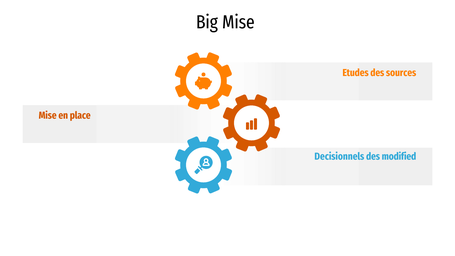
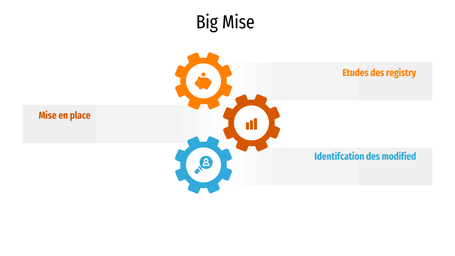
sources: sources -> registry
Decisionnels: Decisionnels -> Identifcation
